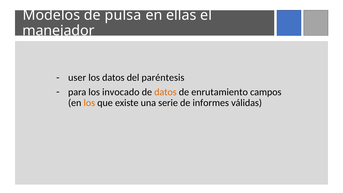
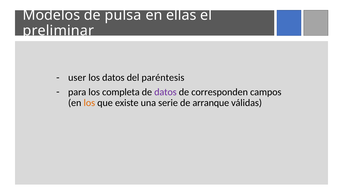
manejador: manejador -> preliminar
invocado: invocado -> completa
datos at (165, 92) colour: orange -> purple
enrutamiento: enrutamiento -> corresponden
informes: informes -> arranque
